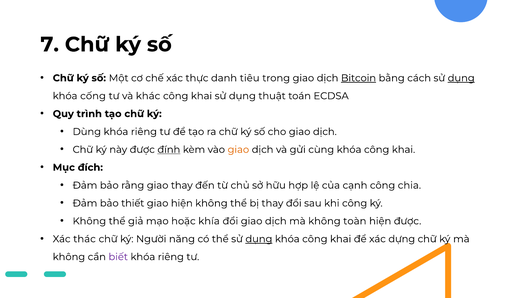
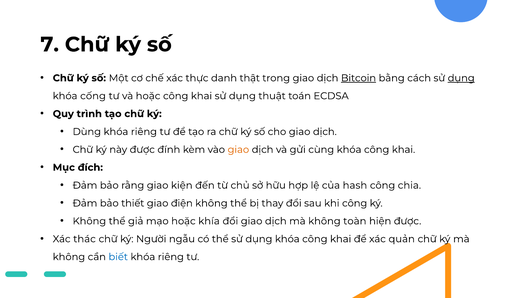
tiêu: tiêu -> thật
và khác: khác -> hoặc
đính underline: present -> none
giao thay: thay -> kiện
cạnh: cạnh -> hash
giao hiện: hiện -> điện
năng: năng -> ngẫu
dụng at (259, 239) underline: present -> none
dựng: dựng -> quản
biết colour: purple -> blue
